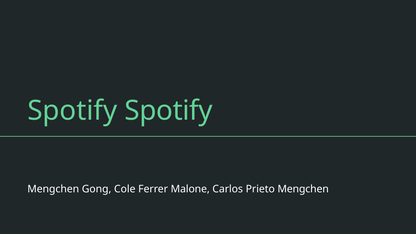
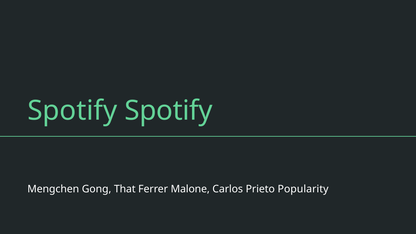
Cole: Cole -> That
Prieto Mengchen: Mengchen -> Popularity
